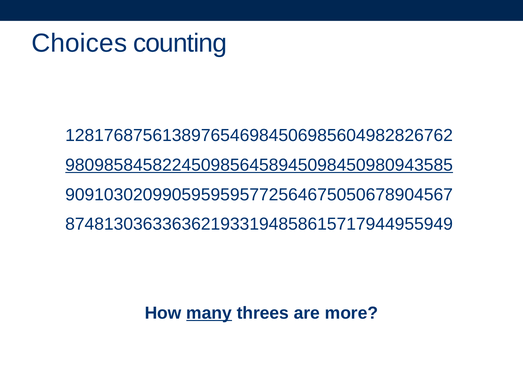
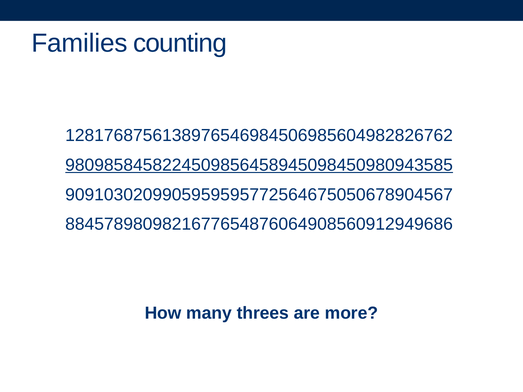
Choices: Choices -> Families
8748130363363621933194858615717944955949: 8748130363363621933194858615717944955949 -> 8845789809821677654876064908560912949686
many underline: present -> none
